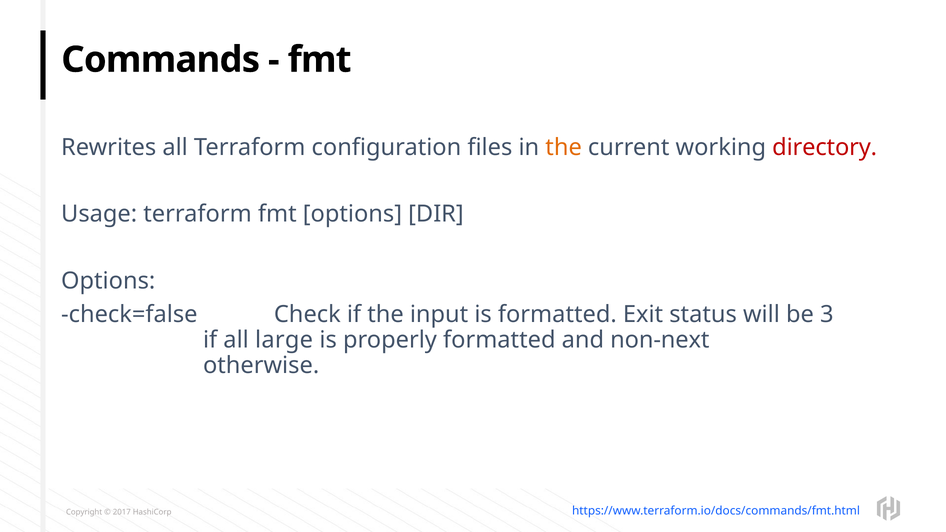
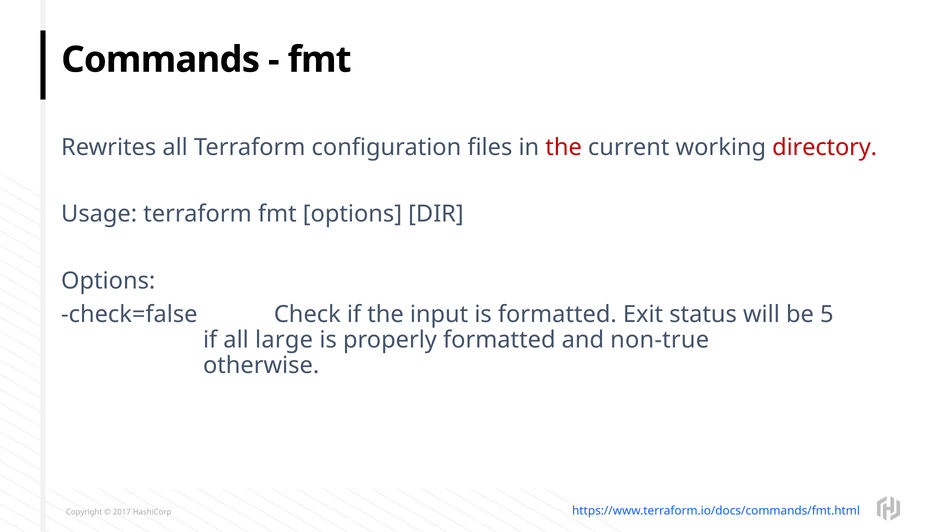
the at (564, 147) colour: orange -> red
3: 3 -> 5
non-next: non-next -> non-true
